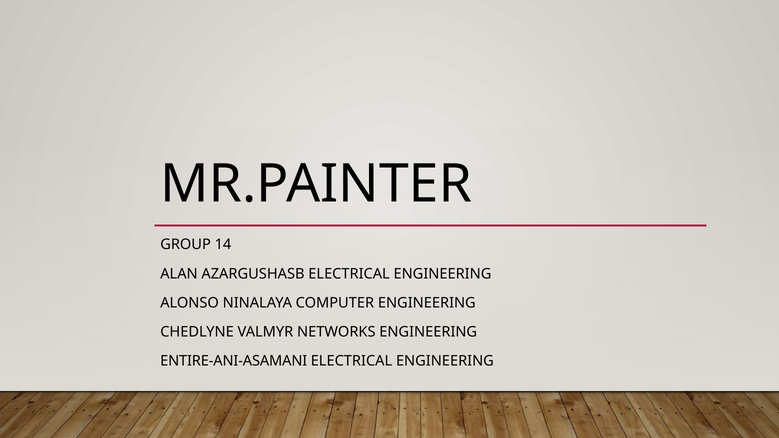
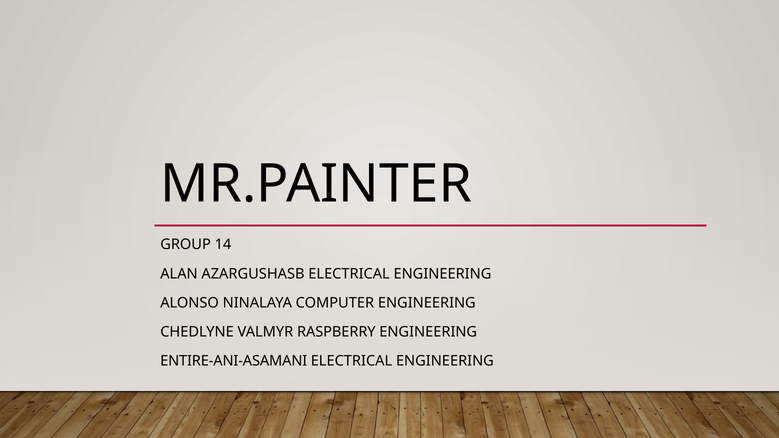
NETWORKS: NETWORKS -> RASPBERRY
